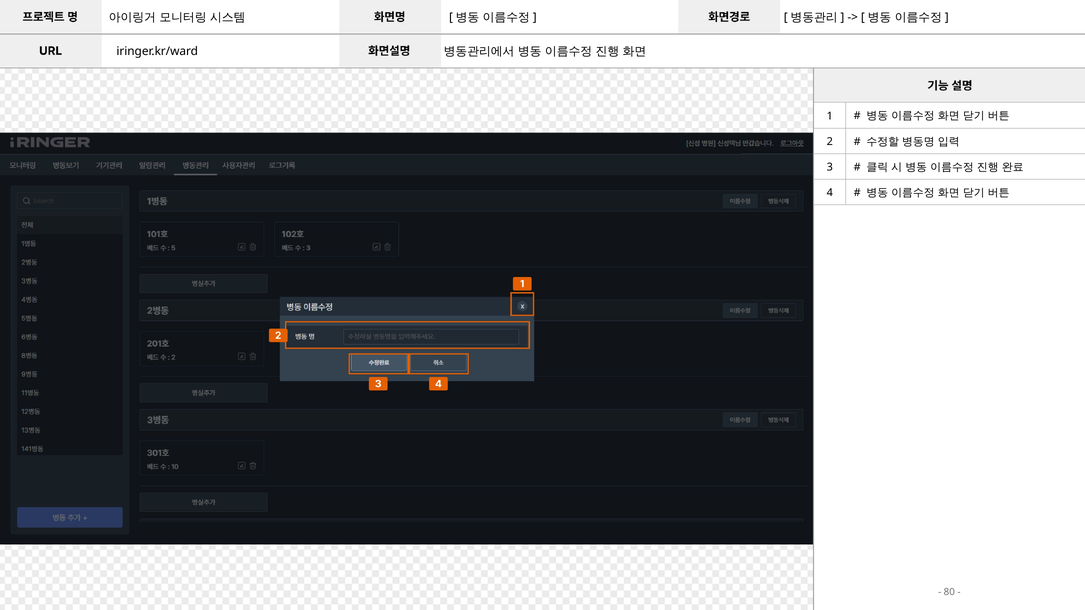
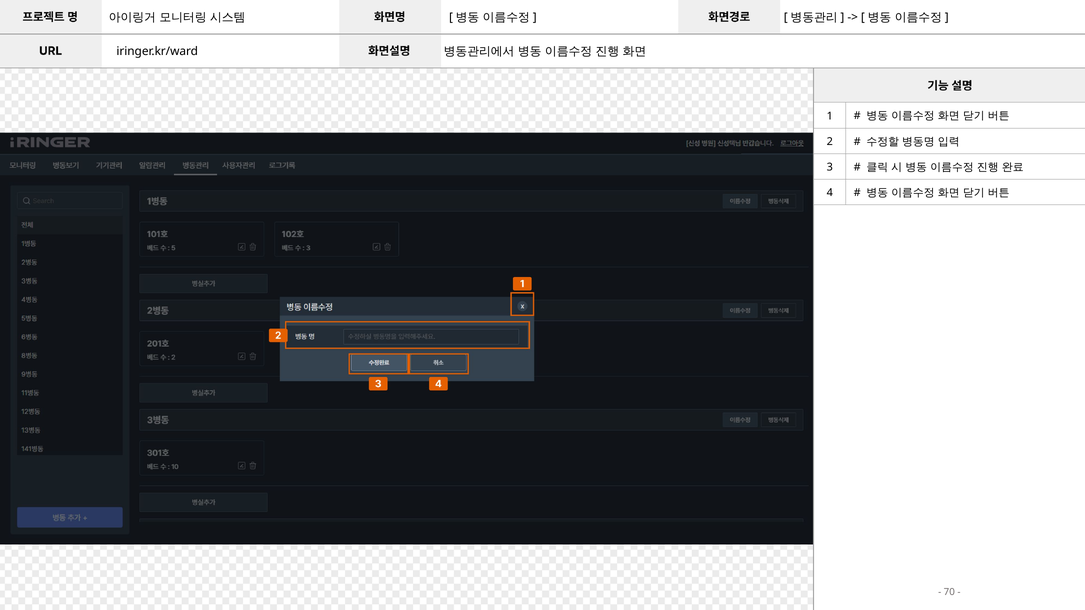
80: 80 -> 70
